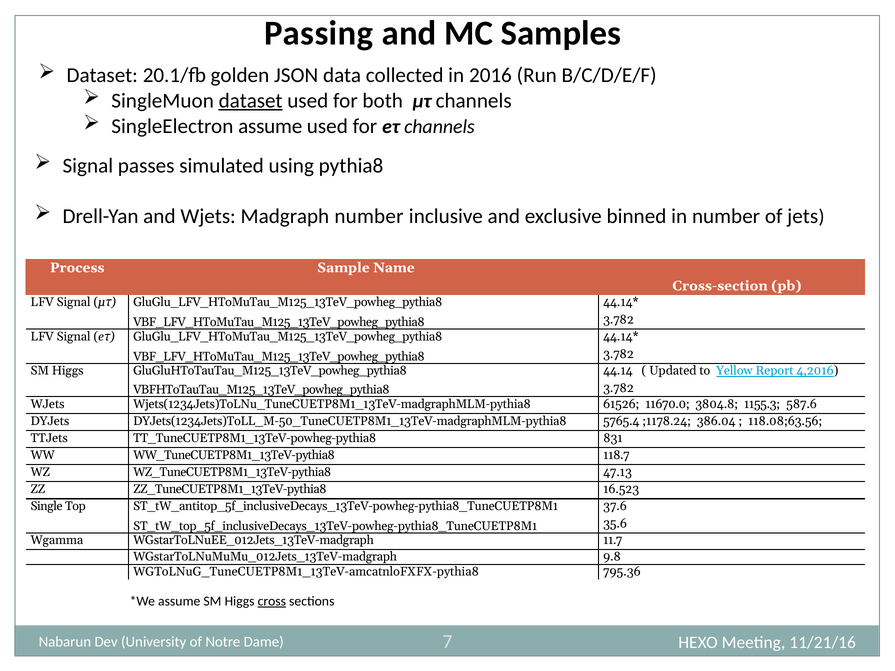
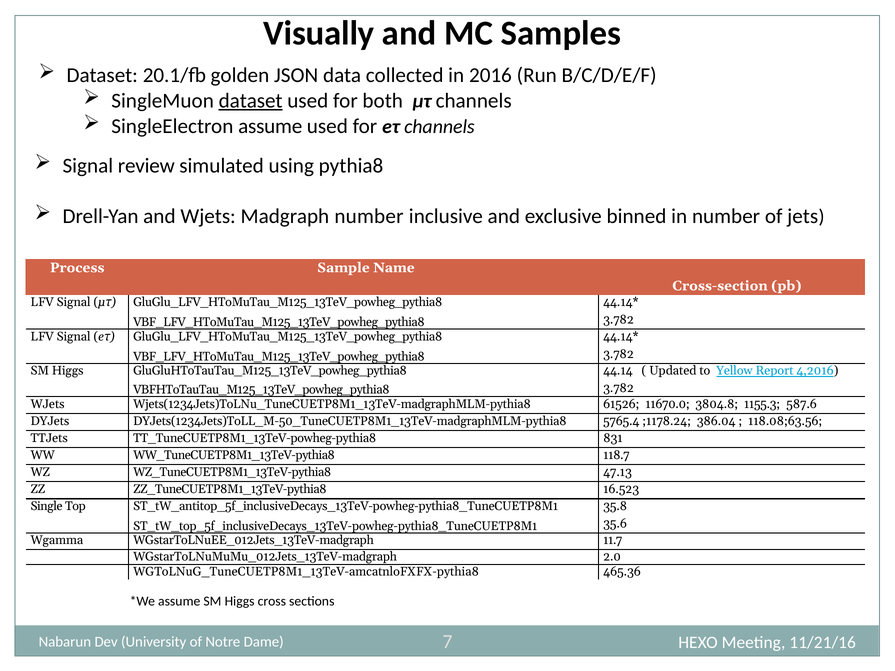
Passing: Passing -> Visually
passes: passes -> review
37.6: 37.6 -> 35.8
9.8: 9.8 -> 2.0
795.36: 795.36 -> 465.36
cross underline: present -> none
